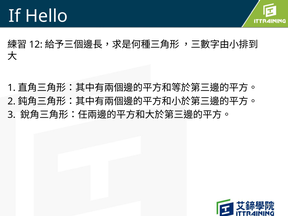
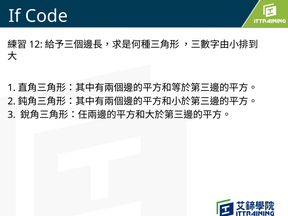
Hello: Hello -> Code
